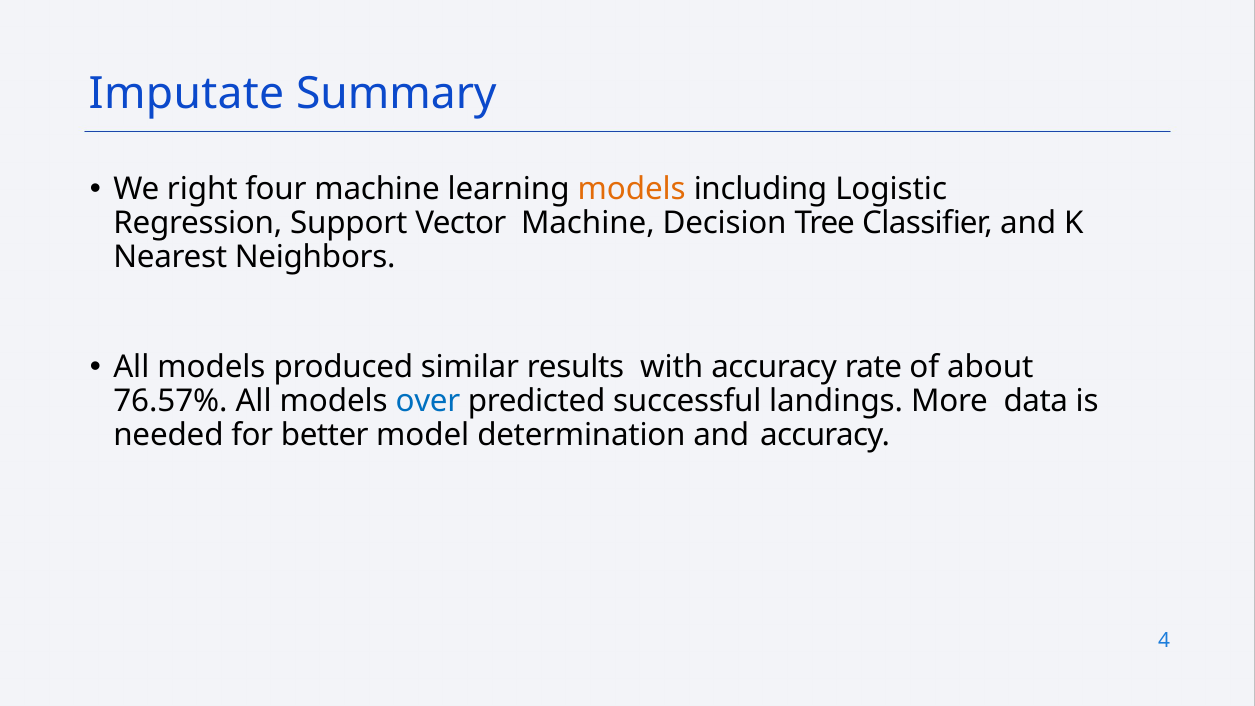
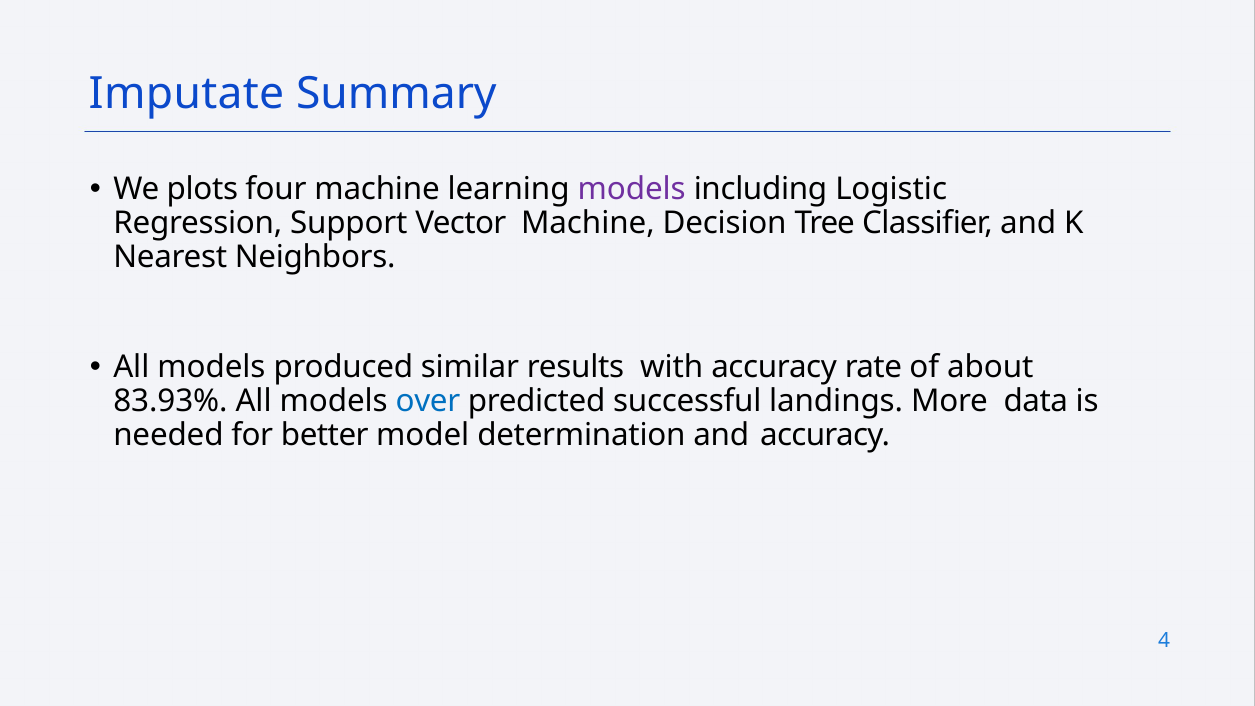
right: right -> plots
models at (632, 189) colour: orange -> purple
76.57%: 76.57% -> 83.93%
